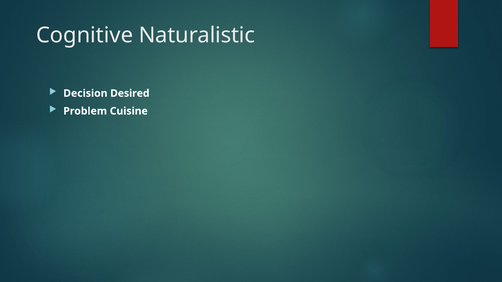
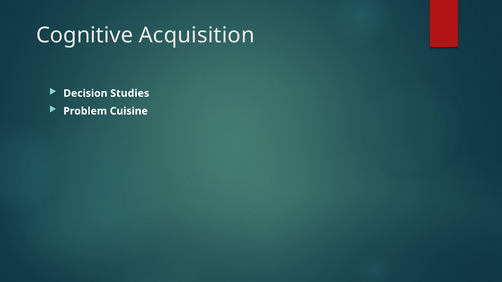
Naturalistic: Naturalistic -> Acquisition
Desired: Desired -> Studies
